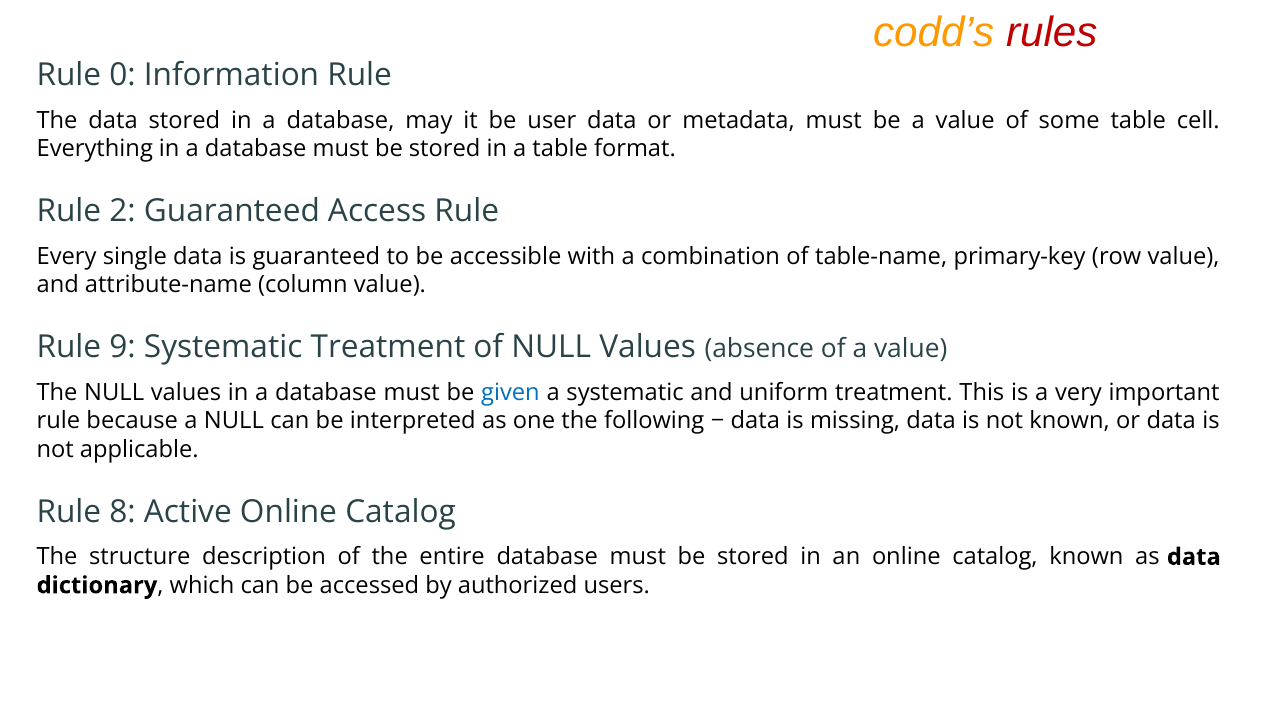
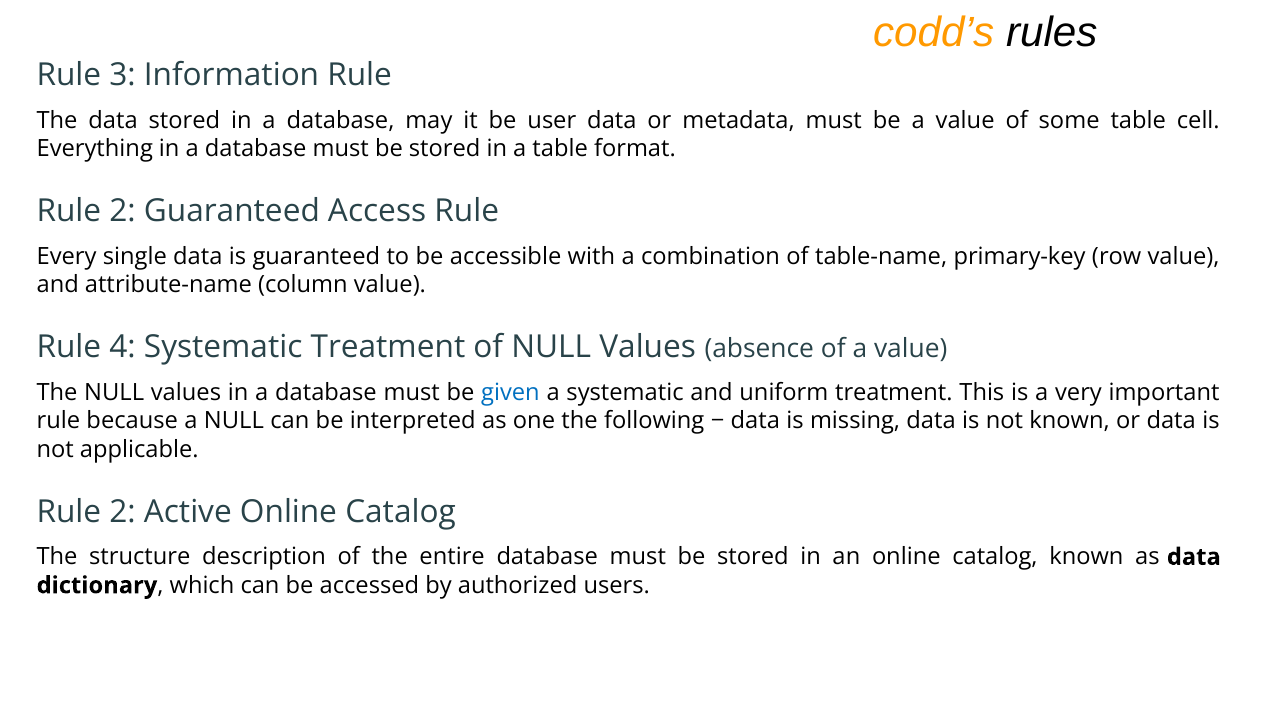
rules colour: red -> black
0: 0 -> 3
9: 9 -> 4
8 at (123, 511): 8 -> 2
